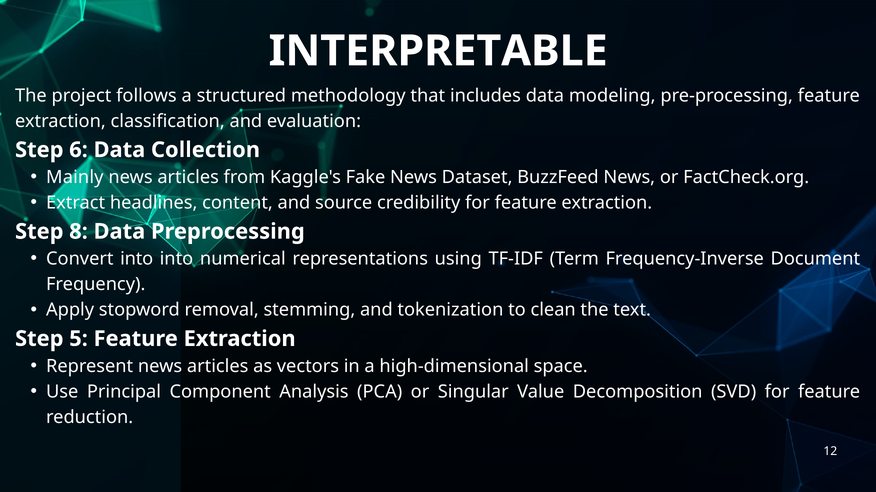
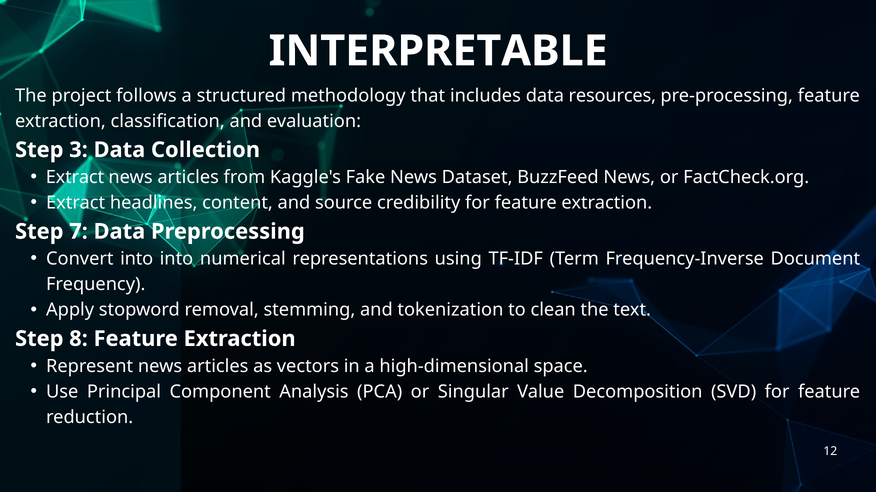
modeling: modeling -> resources
6: 6 -> 3
Mainly at (75, 178): Mainly -> Extract
8: 8 -> 7
5: 5 -> 8
